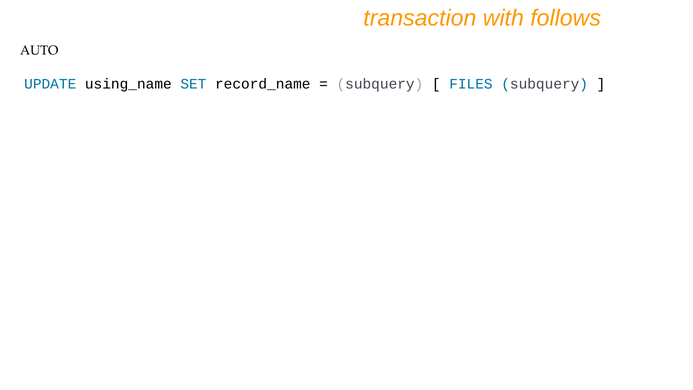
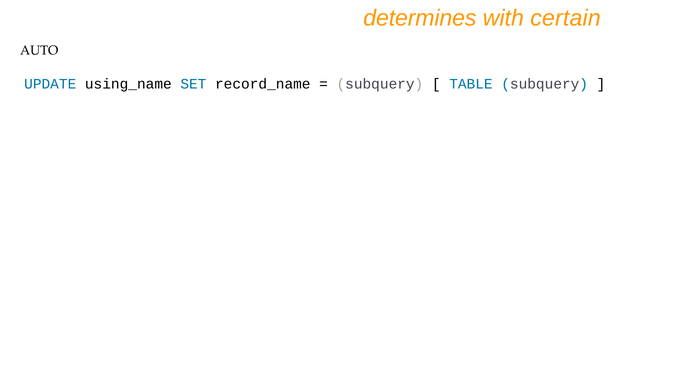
transaction: transaction -> determines
follows: follows -> certain
FILES: FILES -> TABLE
